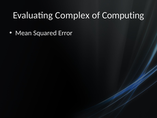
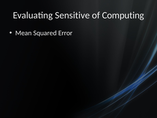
Complex: Complex -> Sensitive
